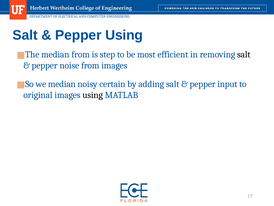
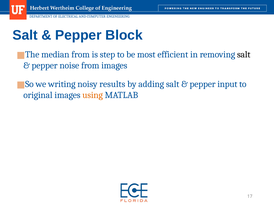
Pepper Using: Using -> Block
we median: median -> writing
certain: certain -> results
using at (93, 95) colour: black -> orange
